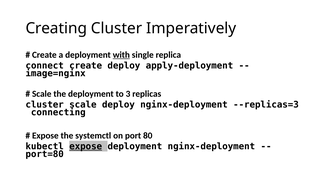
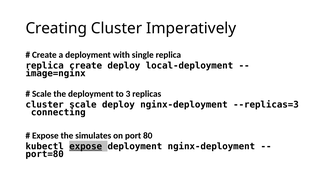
with underline: present -> none
connect at (45, 65): connect -> replica
apply-deployment: apply-deployment -> local-deployment
systemctl: systemctl -> simulates
